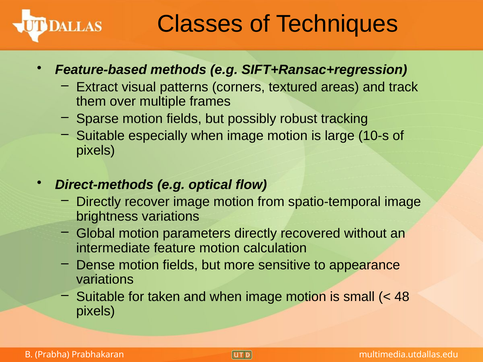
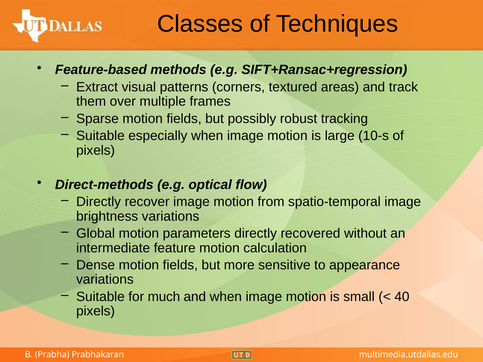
taken: taken -> much
48: 48 -> 40
